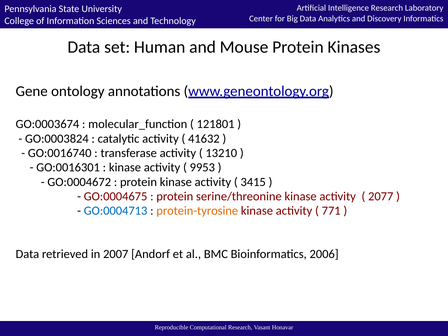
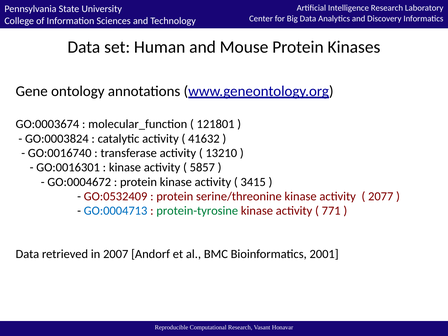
9953: 9953 -> 5857
GO:0004675: GO:0004675 -> GO:0532409
protein-tyrosine colour: orange -> green
2006: 2006 -> 2001
